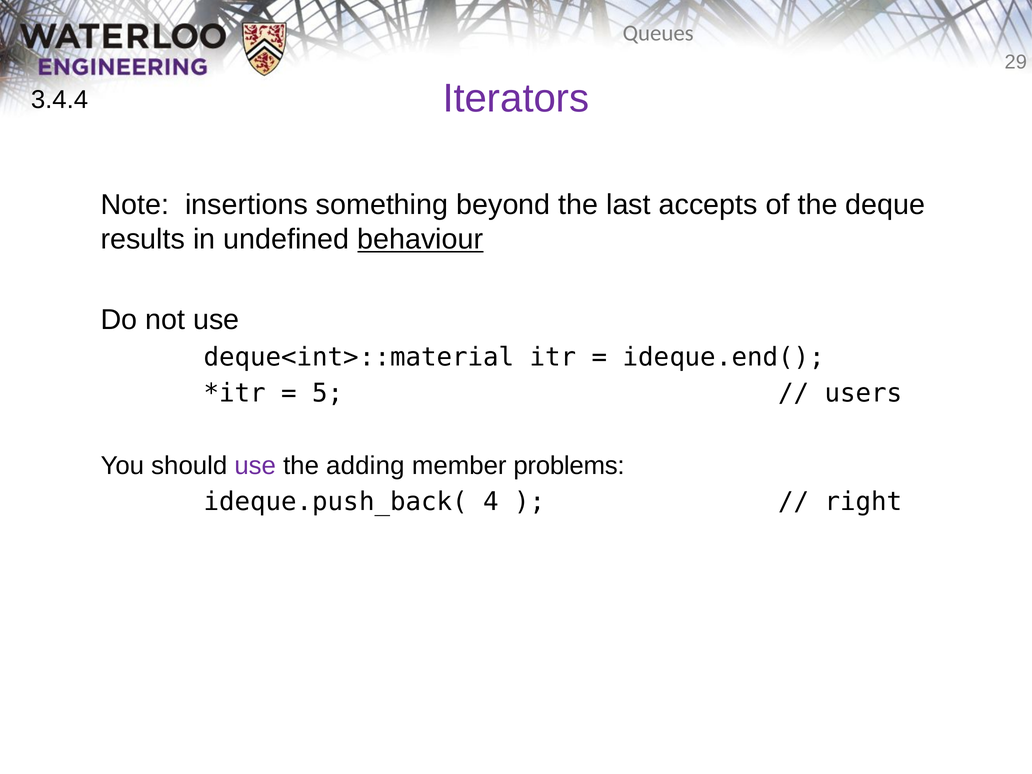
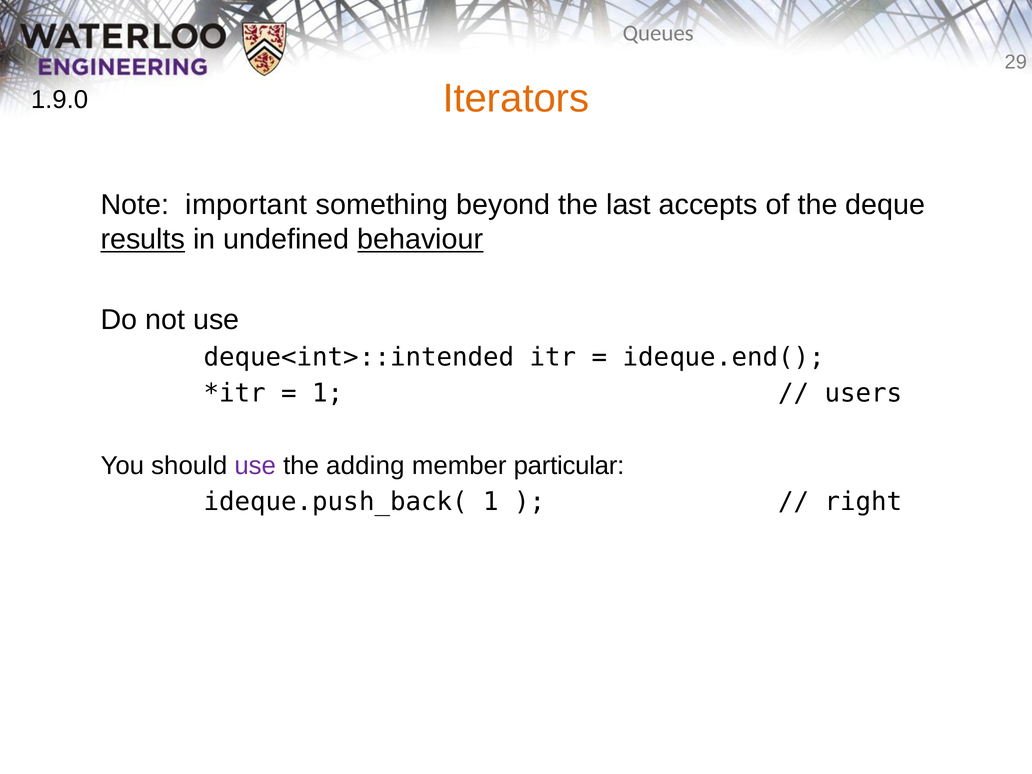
Iterators colour: purple -> orange
3.4.4: 3.4.4 -> 1.9.0
insertions: insertions -> important
results underline: none -> present
deque<int>::material: deque<int>::material -> deque<int>::intended
5 at (328, 393): 5 -> 1
problems: problems -> particular
ideque.push_back( 4: 4 -> 1
